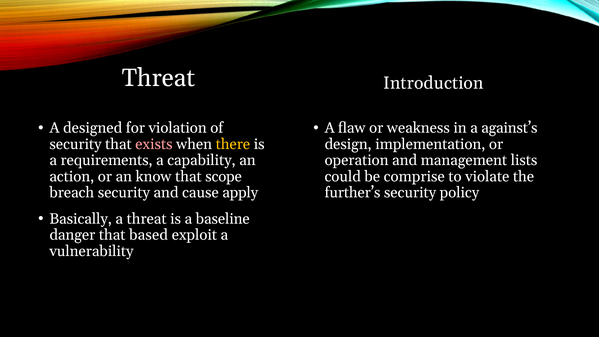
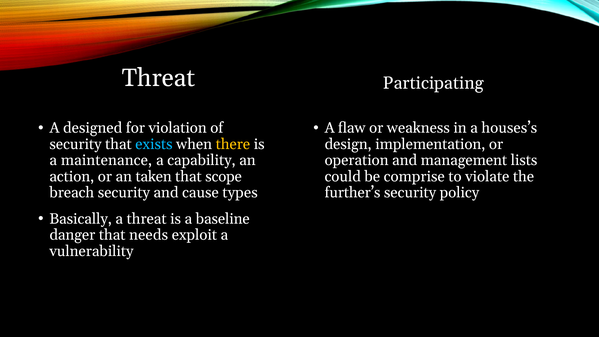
Introduction: Introduction -> Participating
against’s: against’s -> houses’s
exists colour: pink -> light blue
requirements: requirements -> maintenance
know: know -> taken
apply: apply -> types
based: based -> needs
